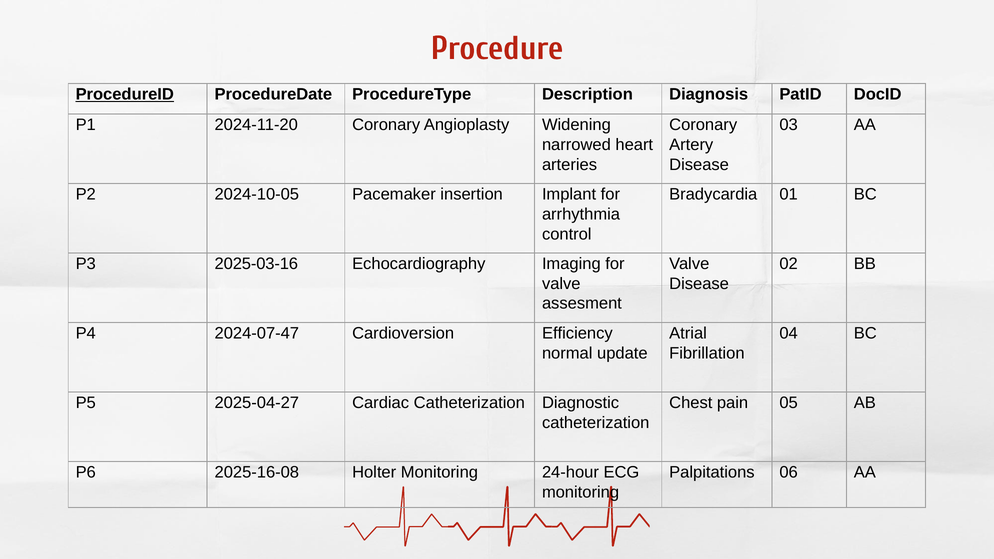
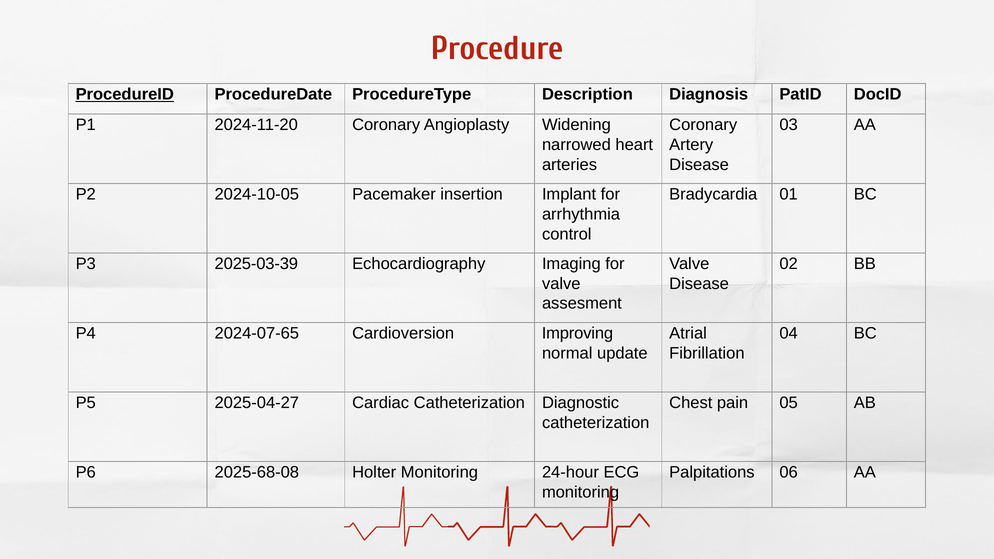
2025-03-16: 2025-03-16 -> 2025-03-39
2024-07-47: 2024-07-47 -> 2024-07-65
Efficiency: Efficiency -> Improving
2025-16-08: 2025-16-08 -> 2025-68-08
